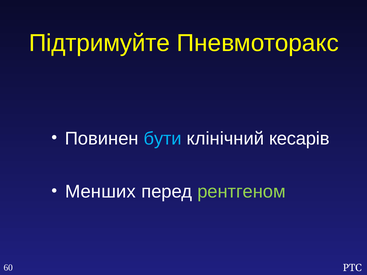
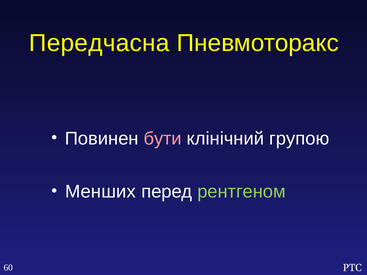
Підтримуйте: Підтримуйте -> Передчасна
бути colour: light blue -> pink
кесарів: кесарів -> групою
